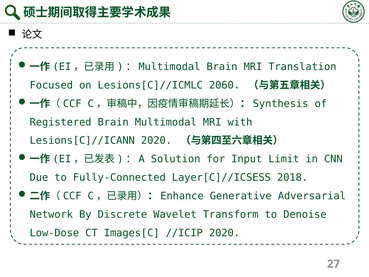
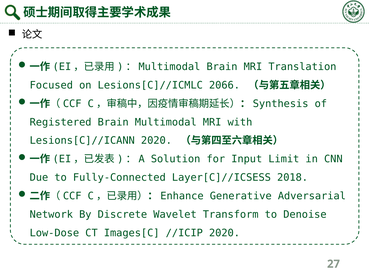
2060: 2060 -> 2066
